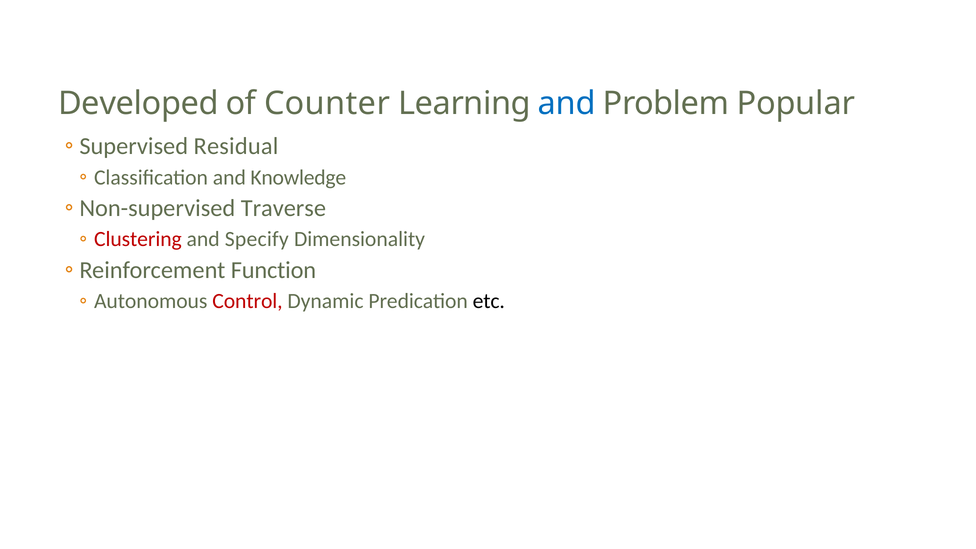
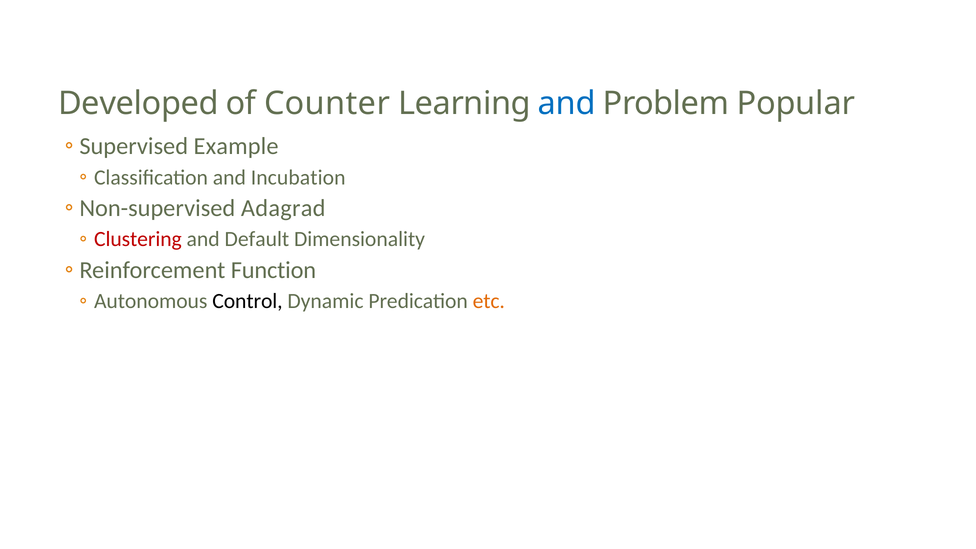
Residual: Residual -> Example
Knowledge: Knowledge -> Incubation
Traverse: Traverse -> Adagrad
Specify: Specify -> Default
Control colour: red -> black
etc colour: black -> orange
